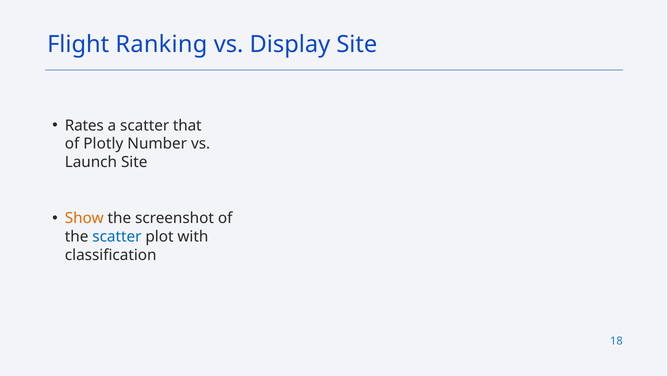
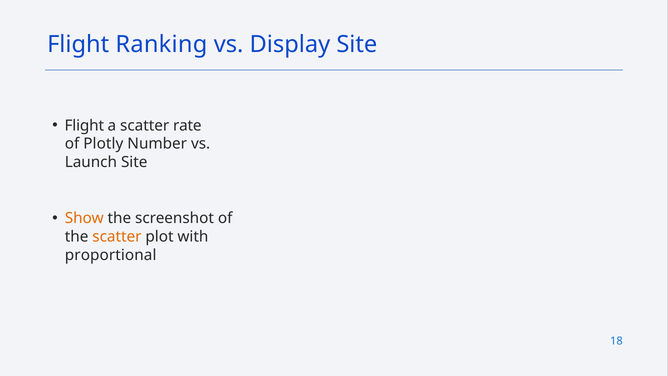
Rates at (84, 125): Rates -> Flight
that: that -> rate
scatter at (117, 237) colour: blue -> orange
classification: classification -> proportional
